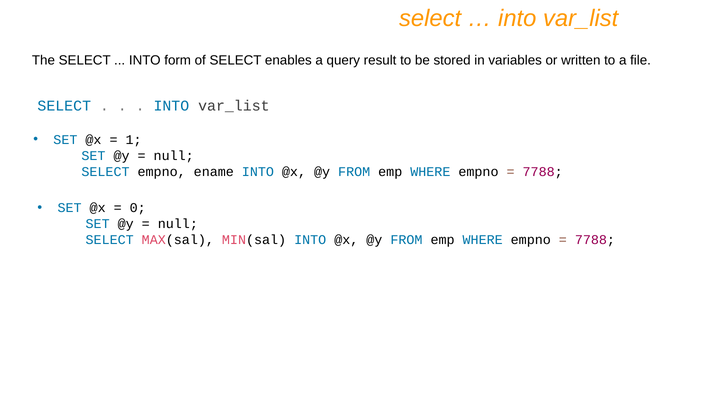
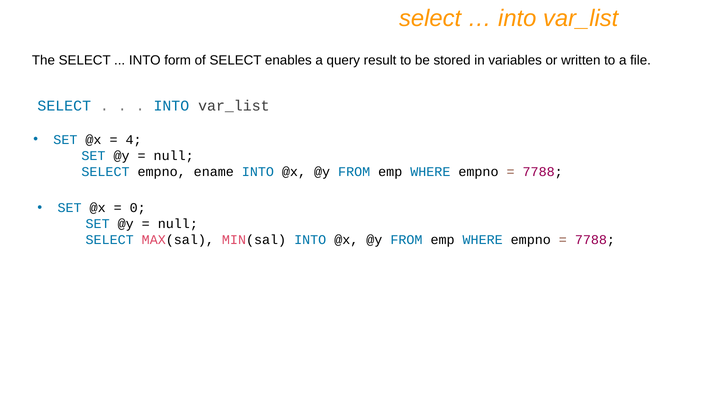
1: 1 -> 4
